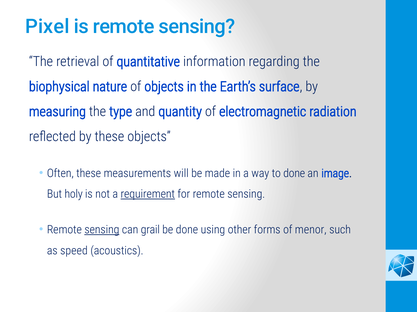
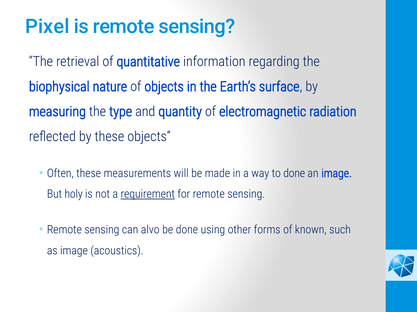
sensing at (102, 230) underline: present -> none
grail: grail -> alvo
menor: menor -> known
as speed: speed -> image
